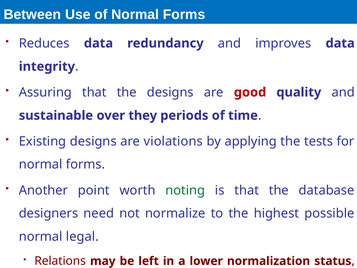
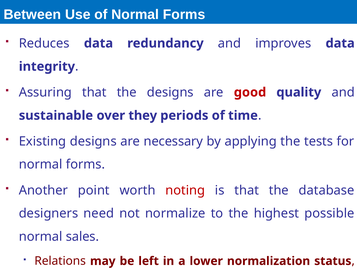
violations: violations -> necessary
noting colour: green -> red
legal: legal -> sales
